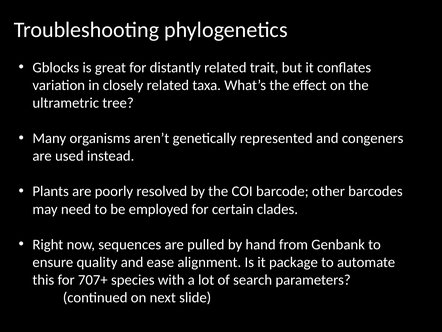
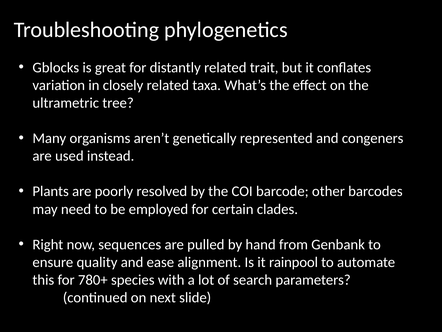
package: package -> rainpool
707+: 707+ -> 780+
